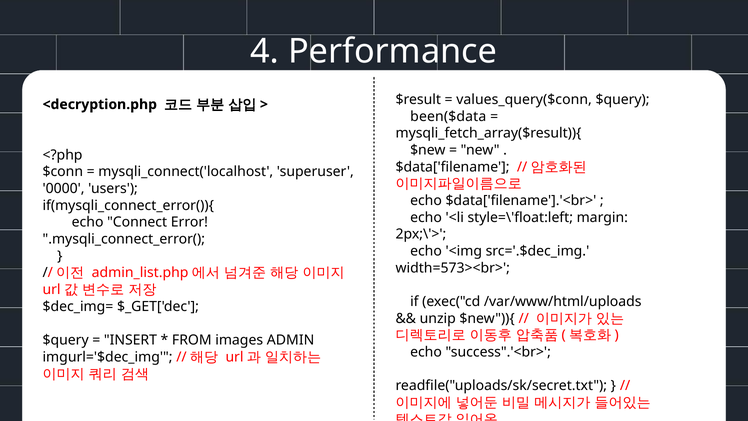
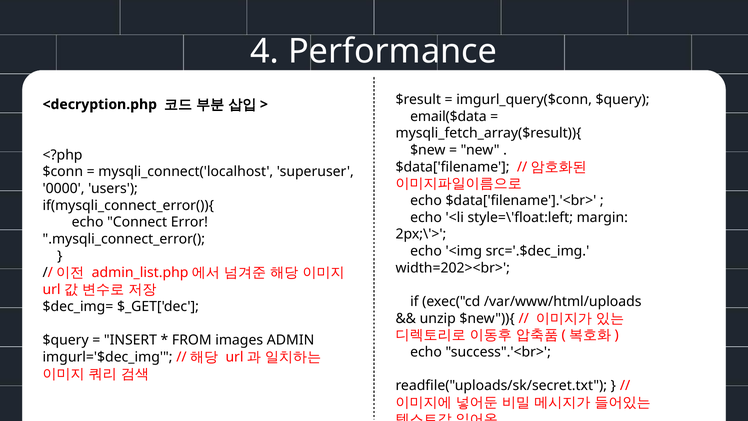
values_query($conn: values_query($conn -> imgurl_query($conn
been($data: been($data -> email($data
width=573><br>: width=573><br> -> width=202><br>
